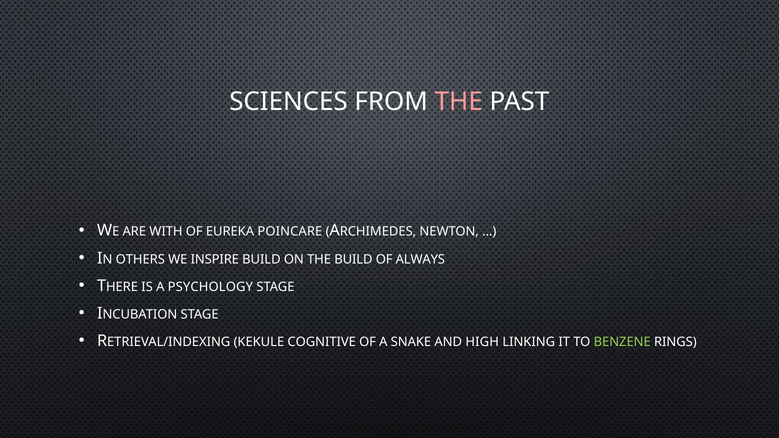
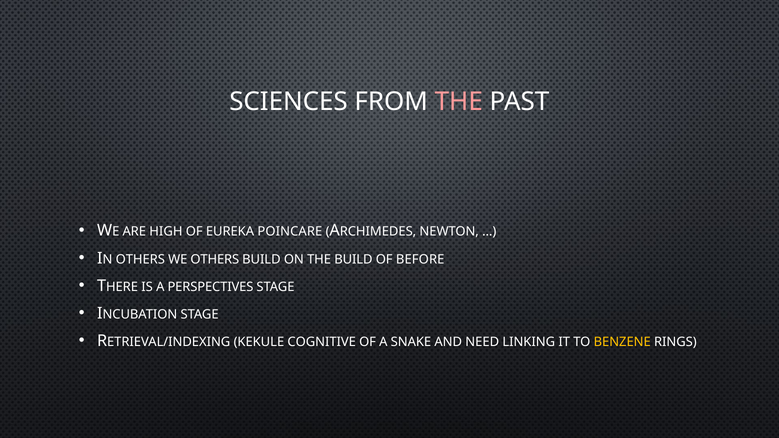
WITH: WITH -> HIGH
WE INSPIRE: INSPIRE -> OTHERS
ALWAYS: ALWAYS -> BEFORE
PSYCHOLOGY: PSYCHOLOGY -> PERSPECTIVES
HIGH: HIGH -> NEED
BENZENE colour: light green -> yellow
